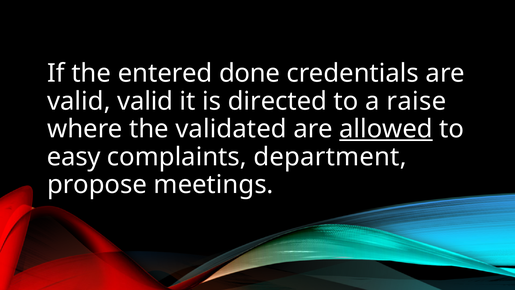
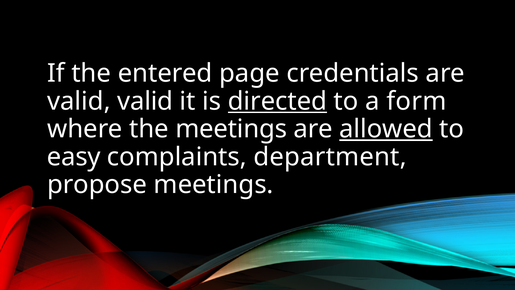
done: done -> page
directed underline: none -> present
raise: raise -> form
the validated: validated -> meetings
